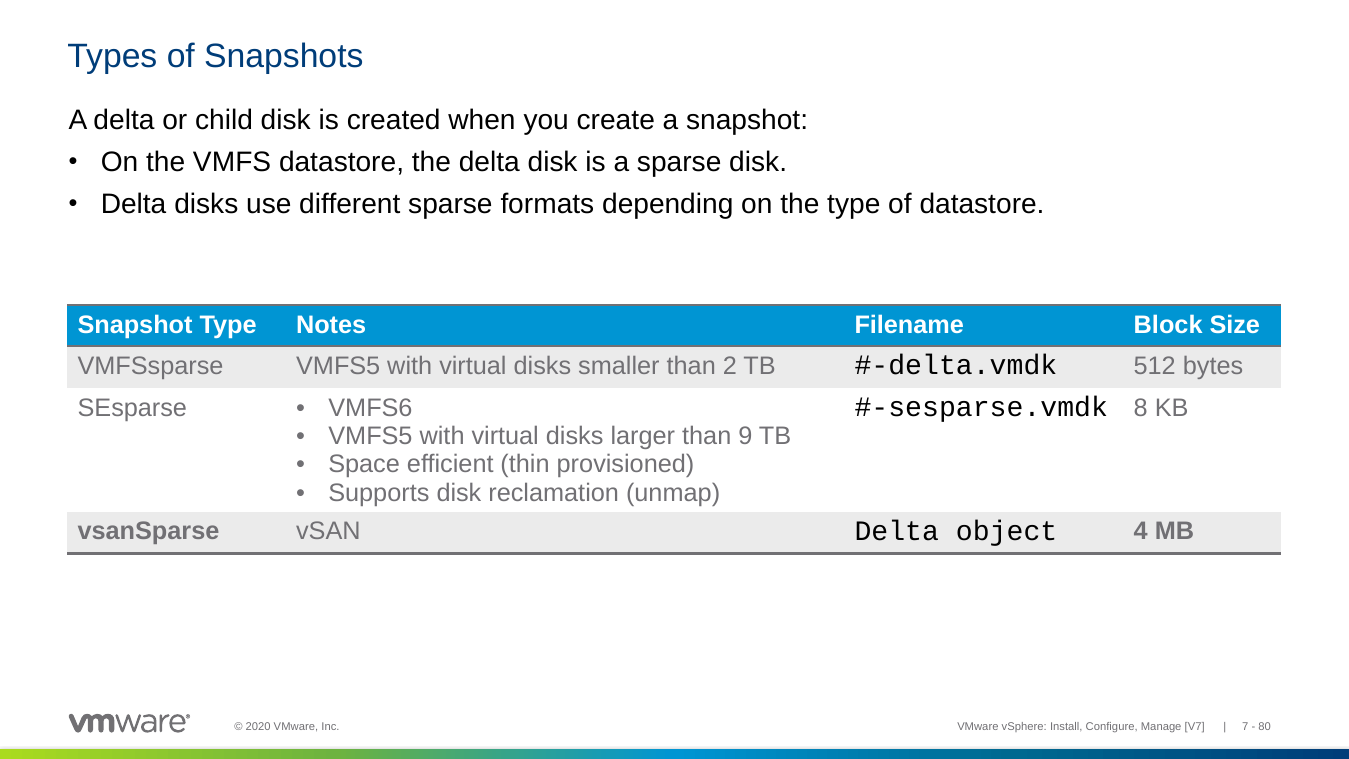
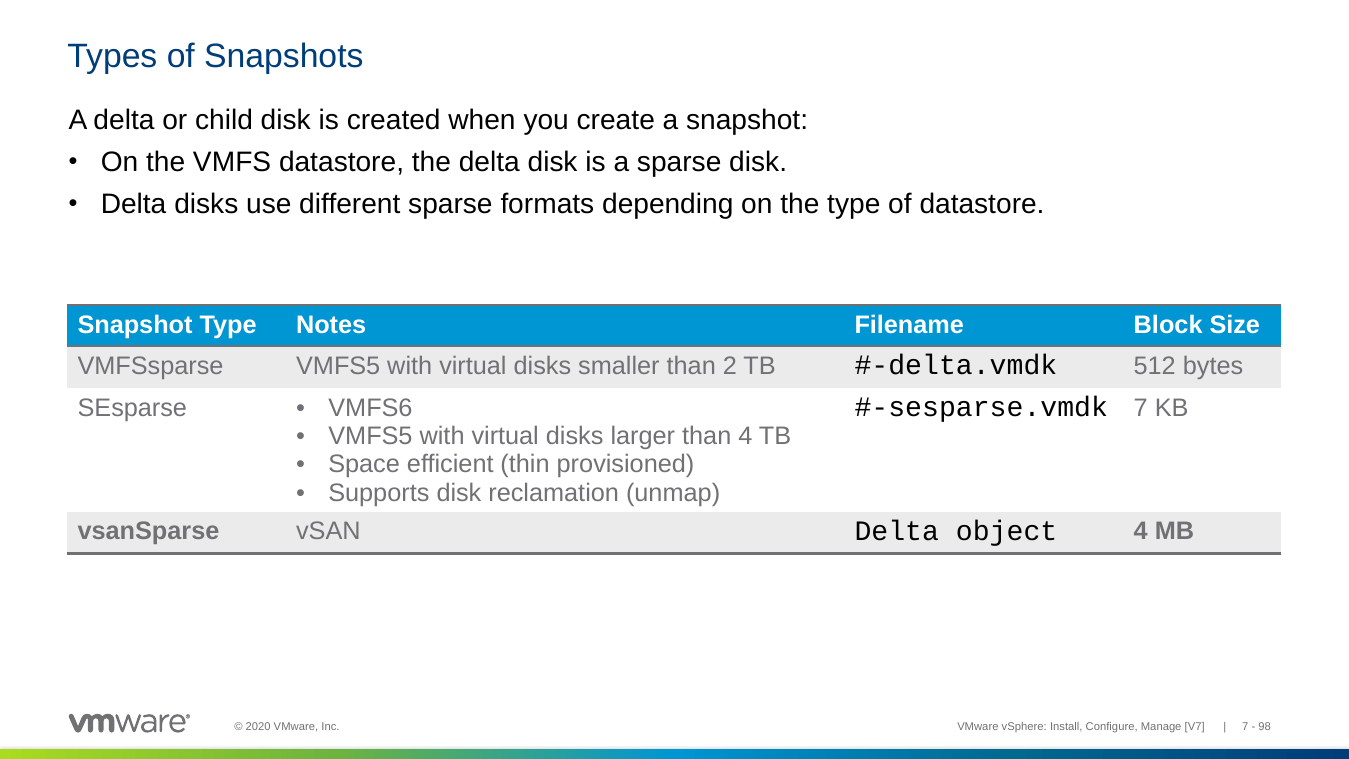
8 at (1141, 408): 8 -> 7
than 9: 9 -> 4
80: 80 -> 98
